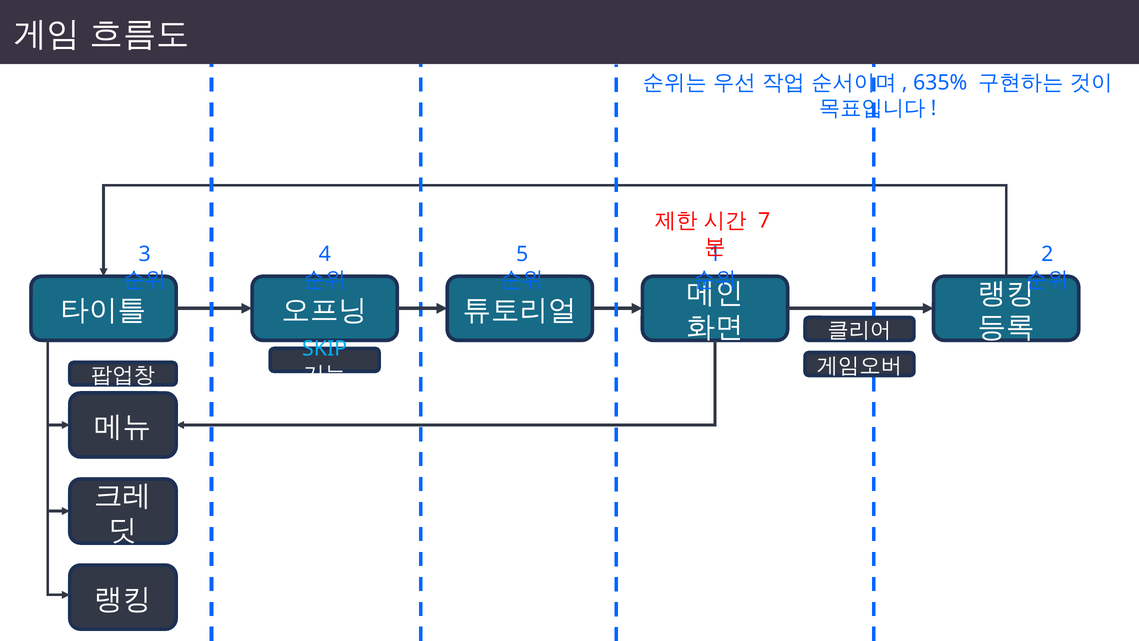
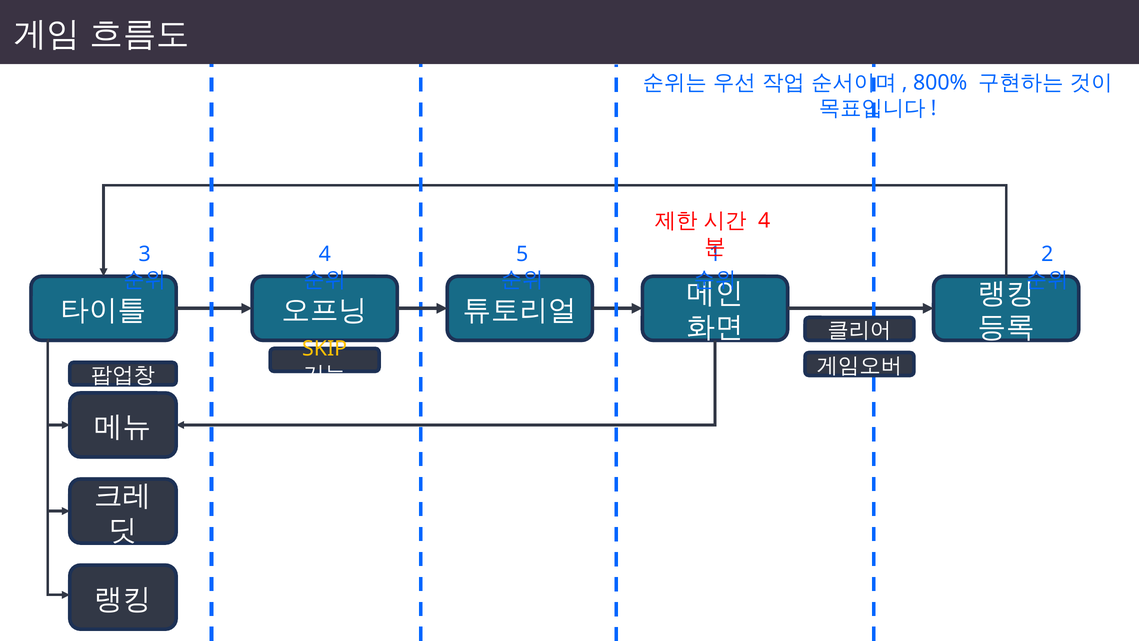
635%: 635% -> 800%
7 at (764, 221): 7 -> 4
SKIP colour: light blue -> yellow
